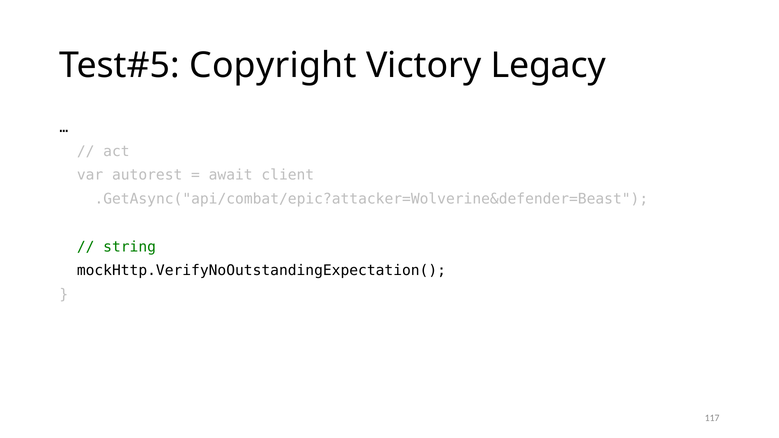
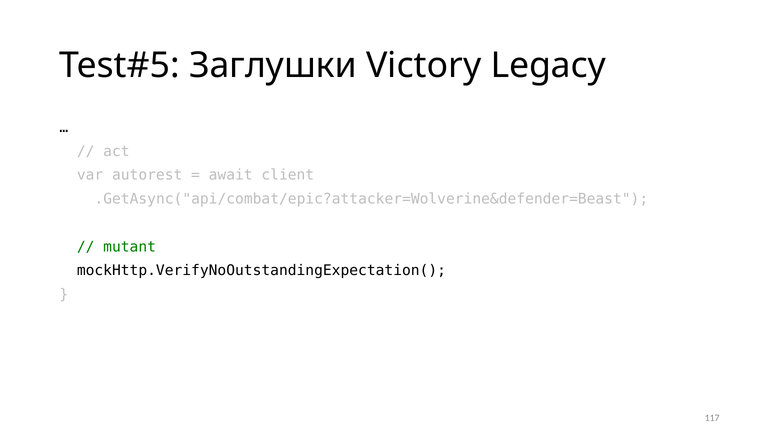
Copyright: Copyright -> Заглушки
string: string -> mutant
